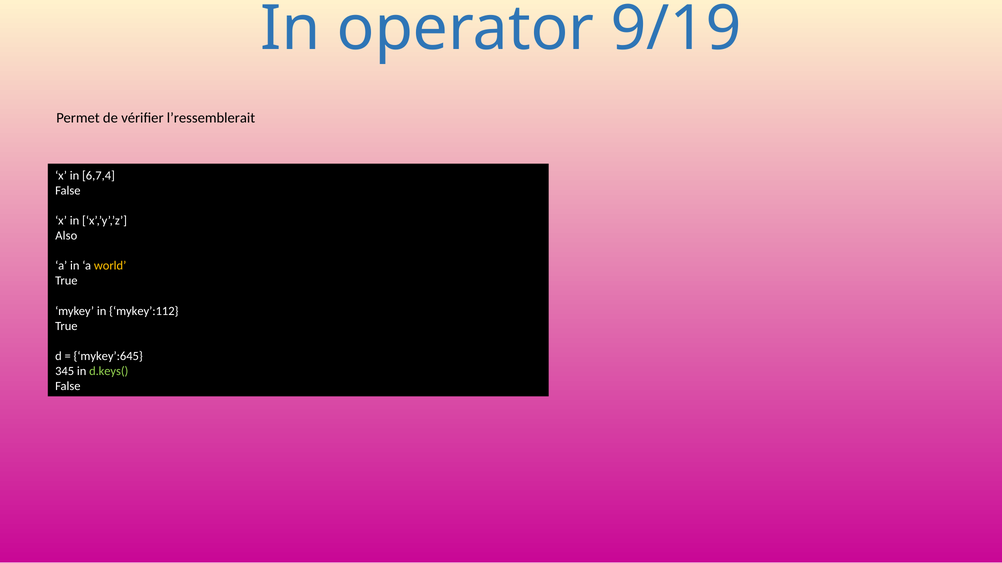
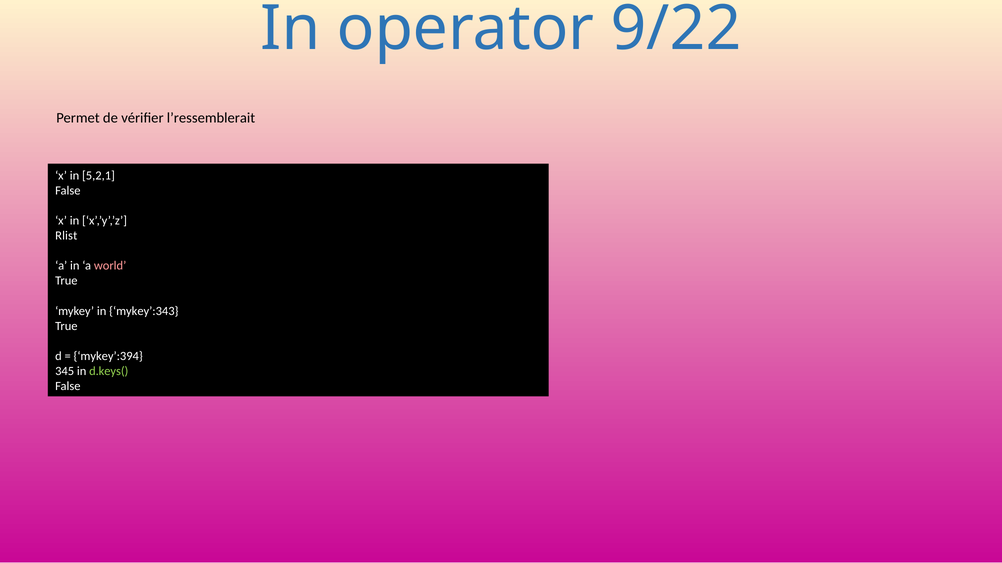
9/19: 9/19 -> 9/22
6,7,4: 6,7,4 -> 5,2,1
Also: Also -> Rlist
world colour: yellow -> pink
mykey’:112: mykey’:112 -> mykey’:343
mykey’:645: mykey’:645 -> mykey’:394
